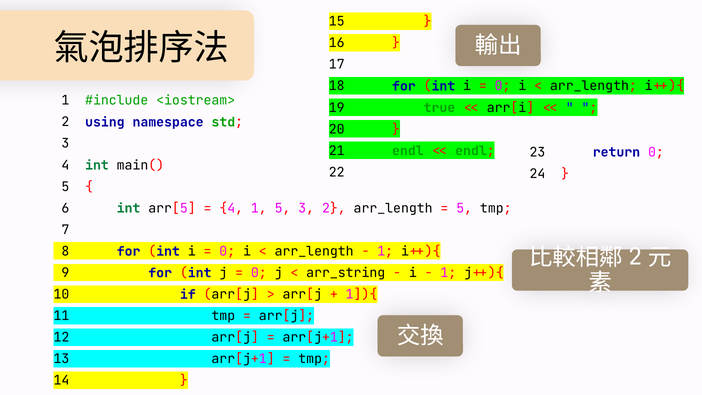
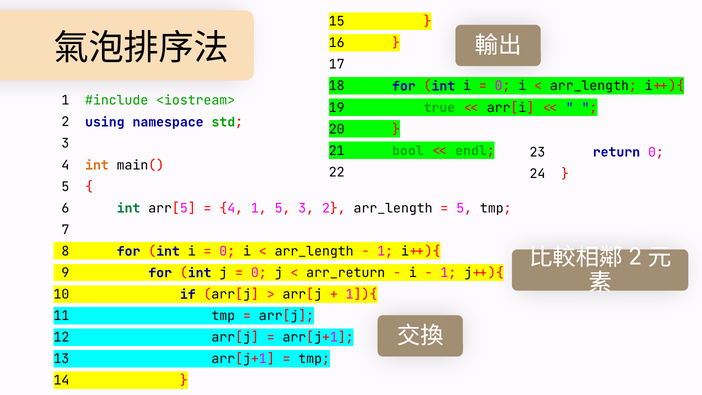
21 endl: endl -> bool
int at (97, 165) colour: green -> orange
arr_string: arr_string -> arr_return
